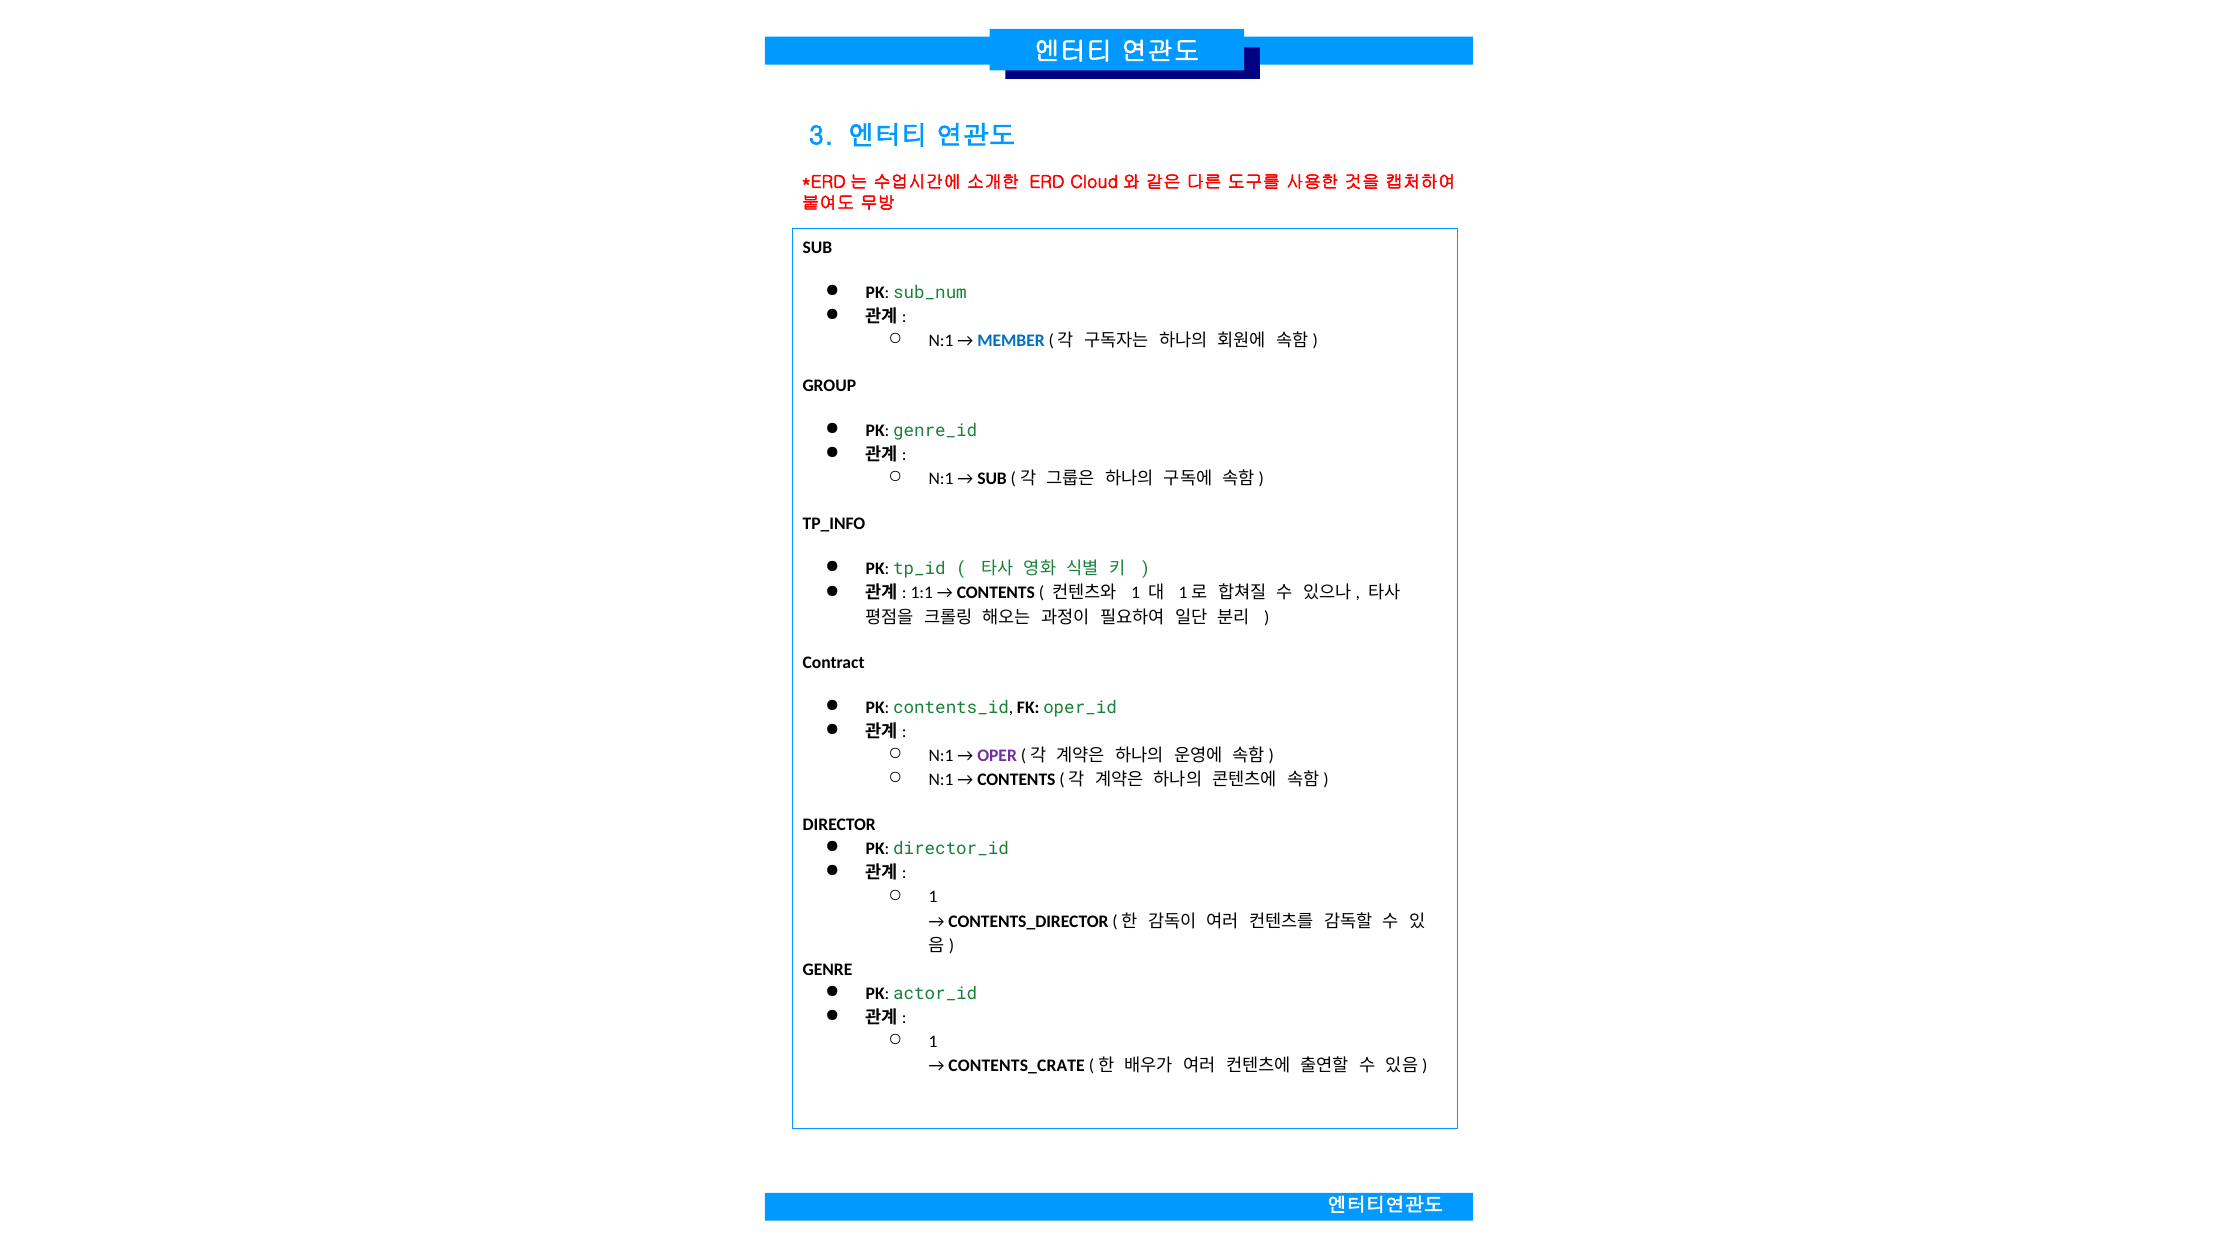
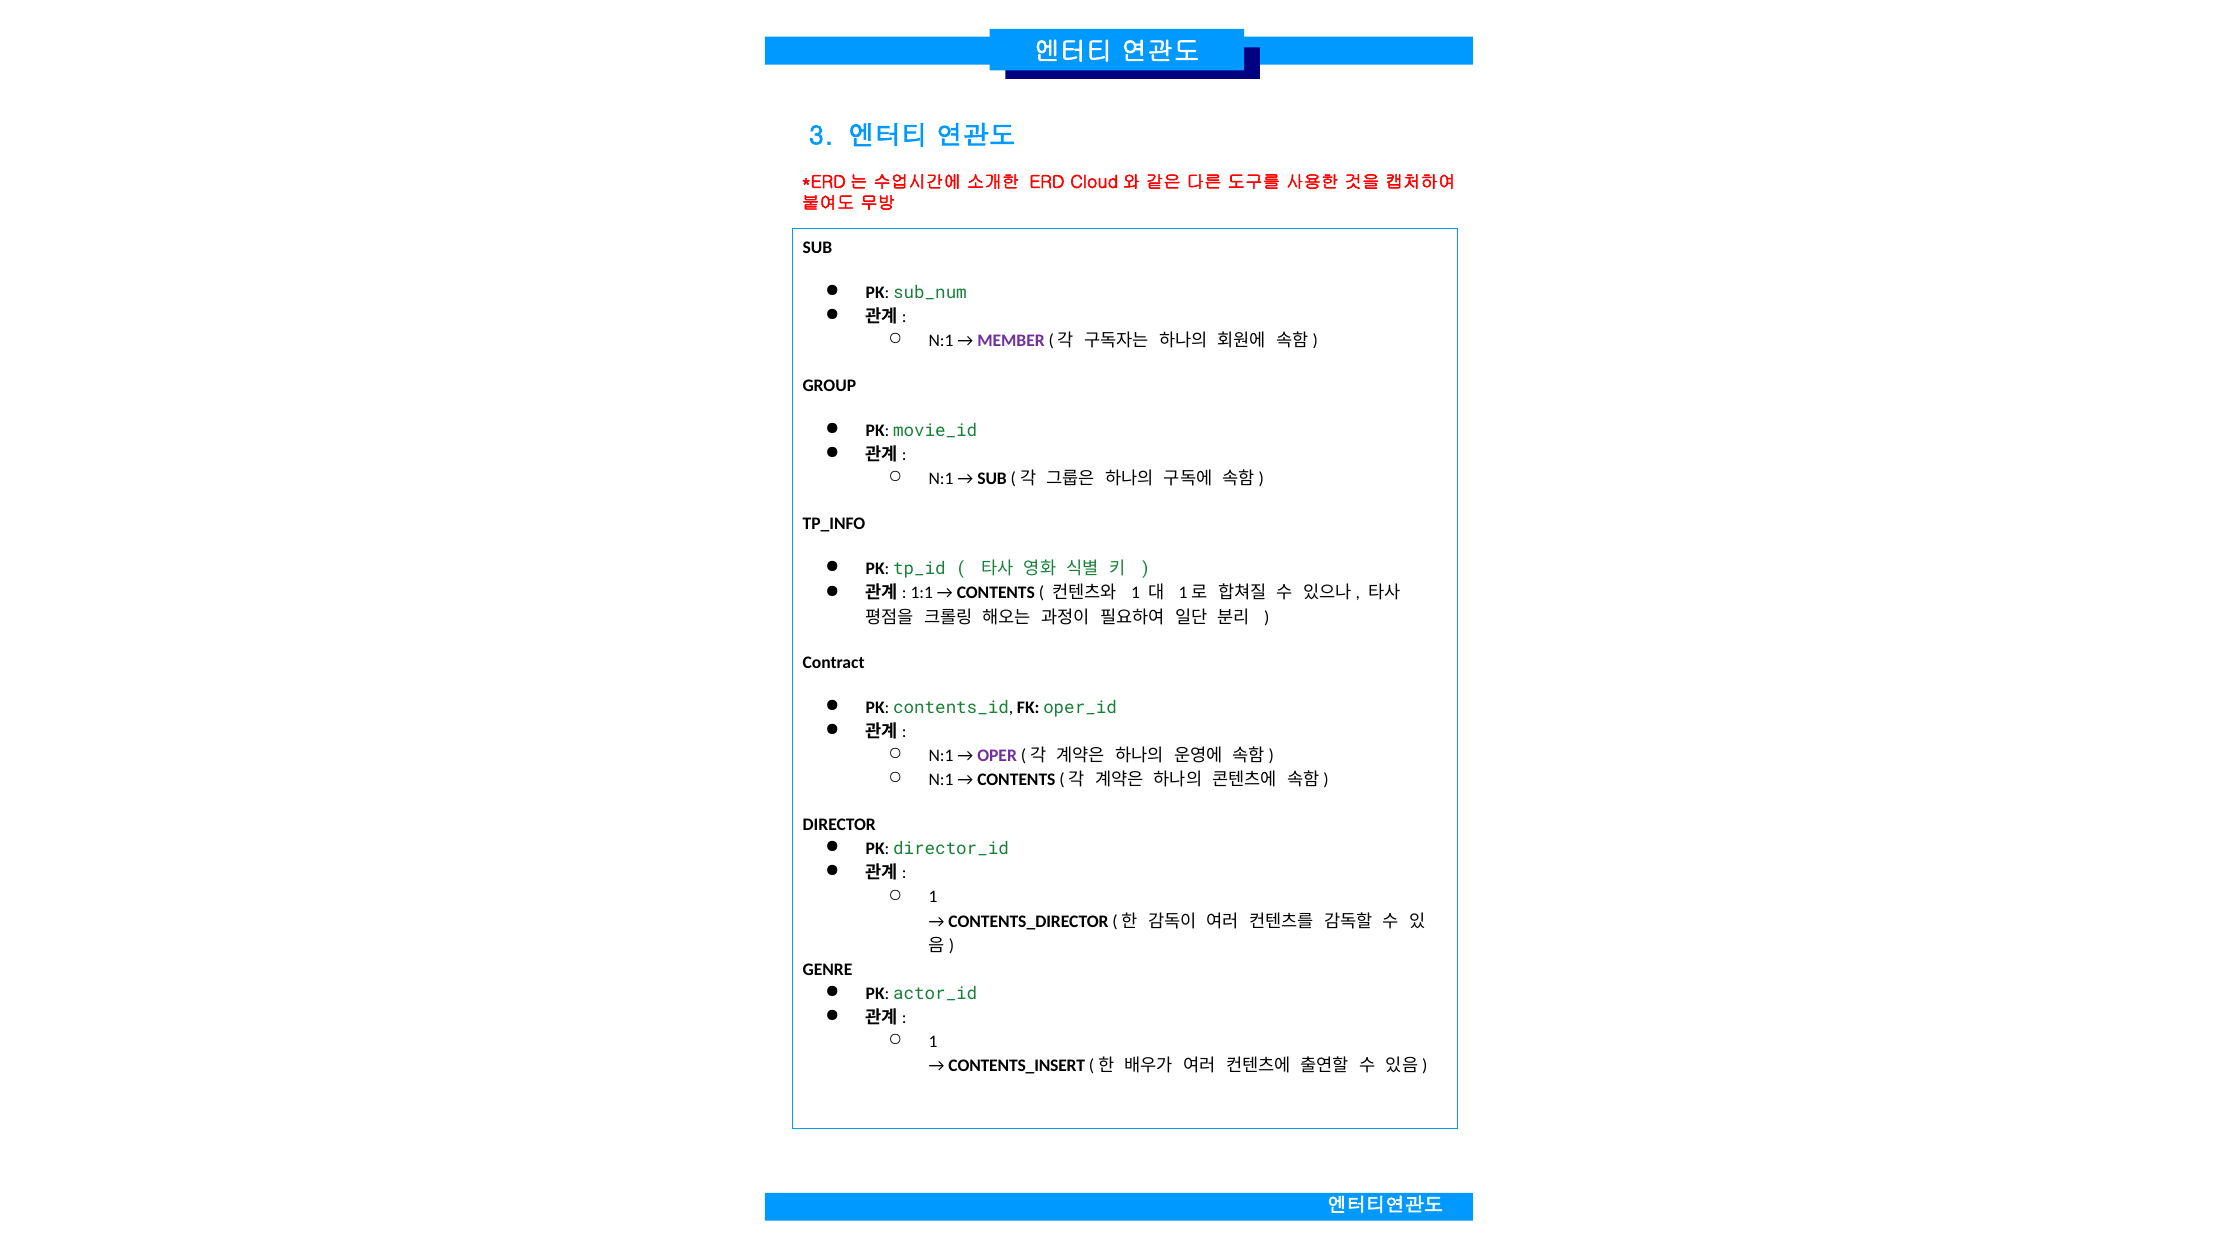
MEMBER colour: blue -> purple
genre_id: genre_id -> movie_id
CONTENTS_CRATE: CONTENTS_CRATE -> CONTENTS_INSERT
